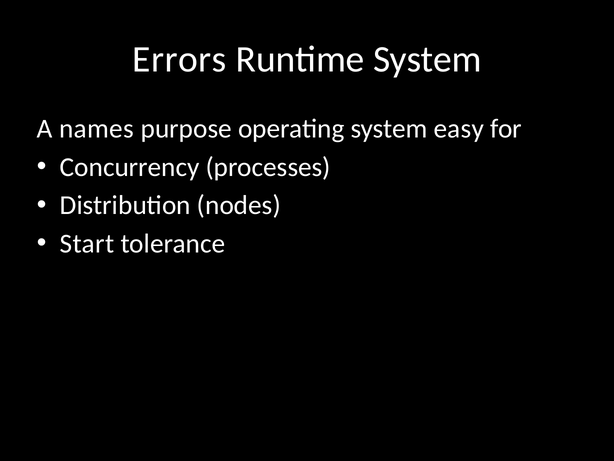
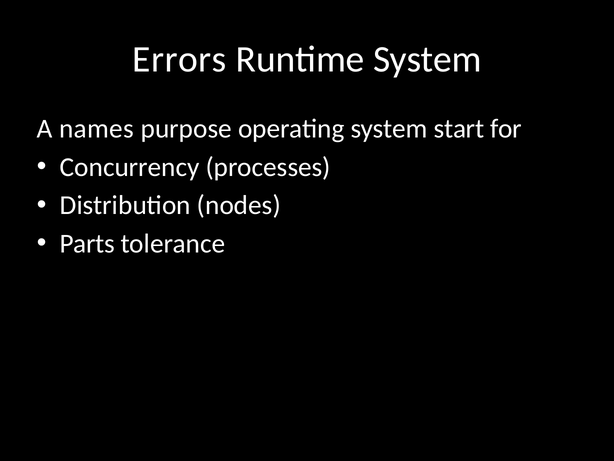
easy: easy -> start
Start: Start -> Parts
